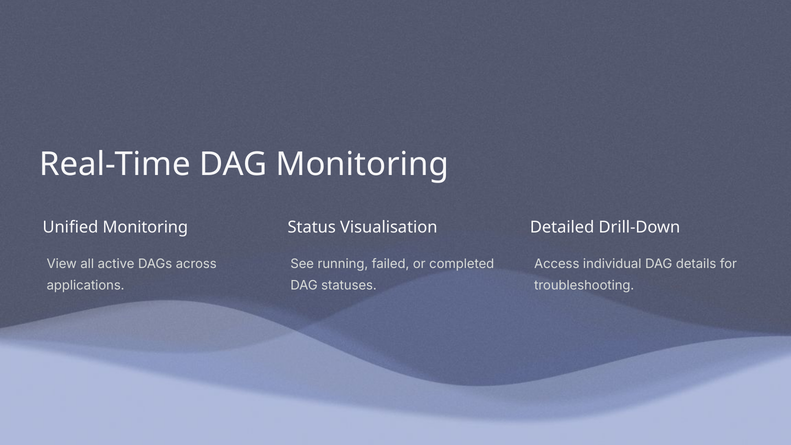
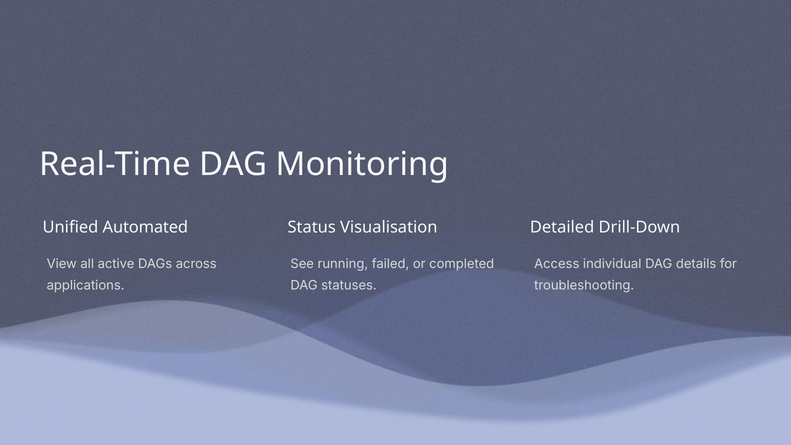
Unified Monitoring: Monitoring -> Automated
